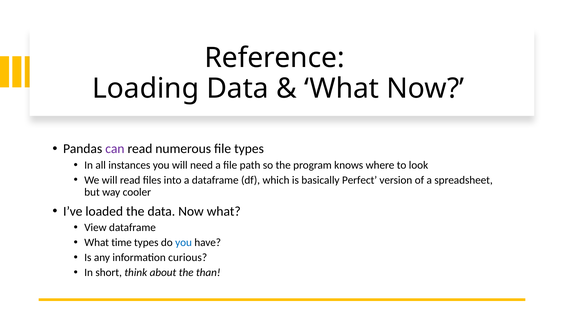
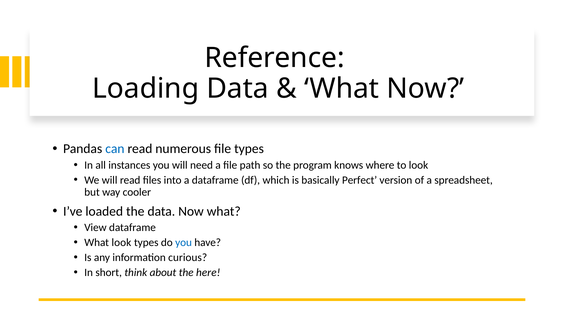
can colour: purple -> blue
What time: time -> look
than: than -> here
